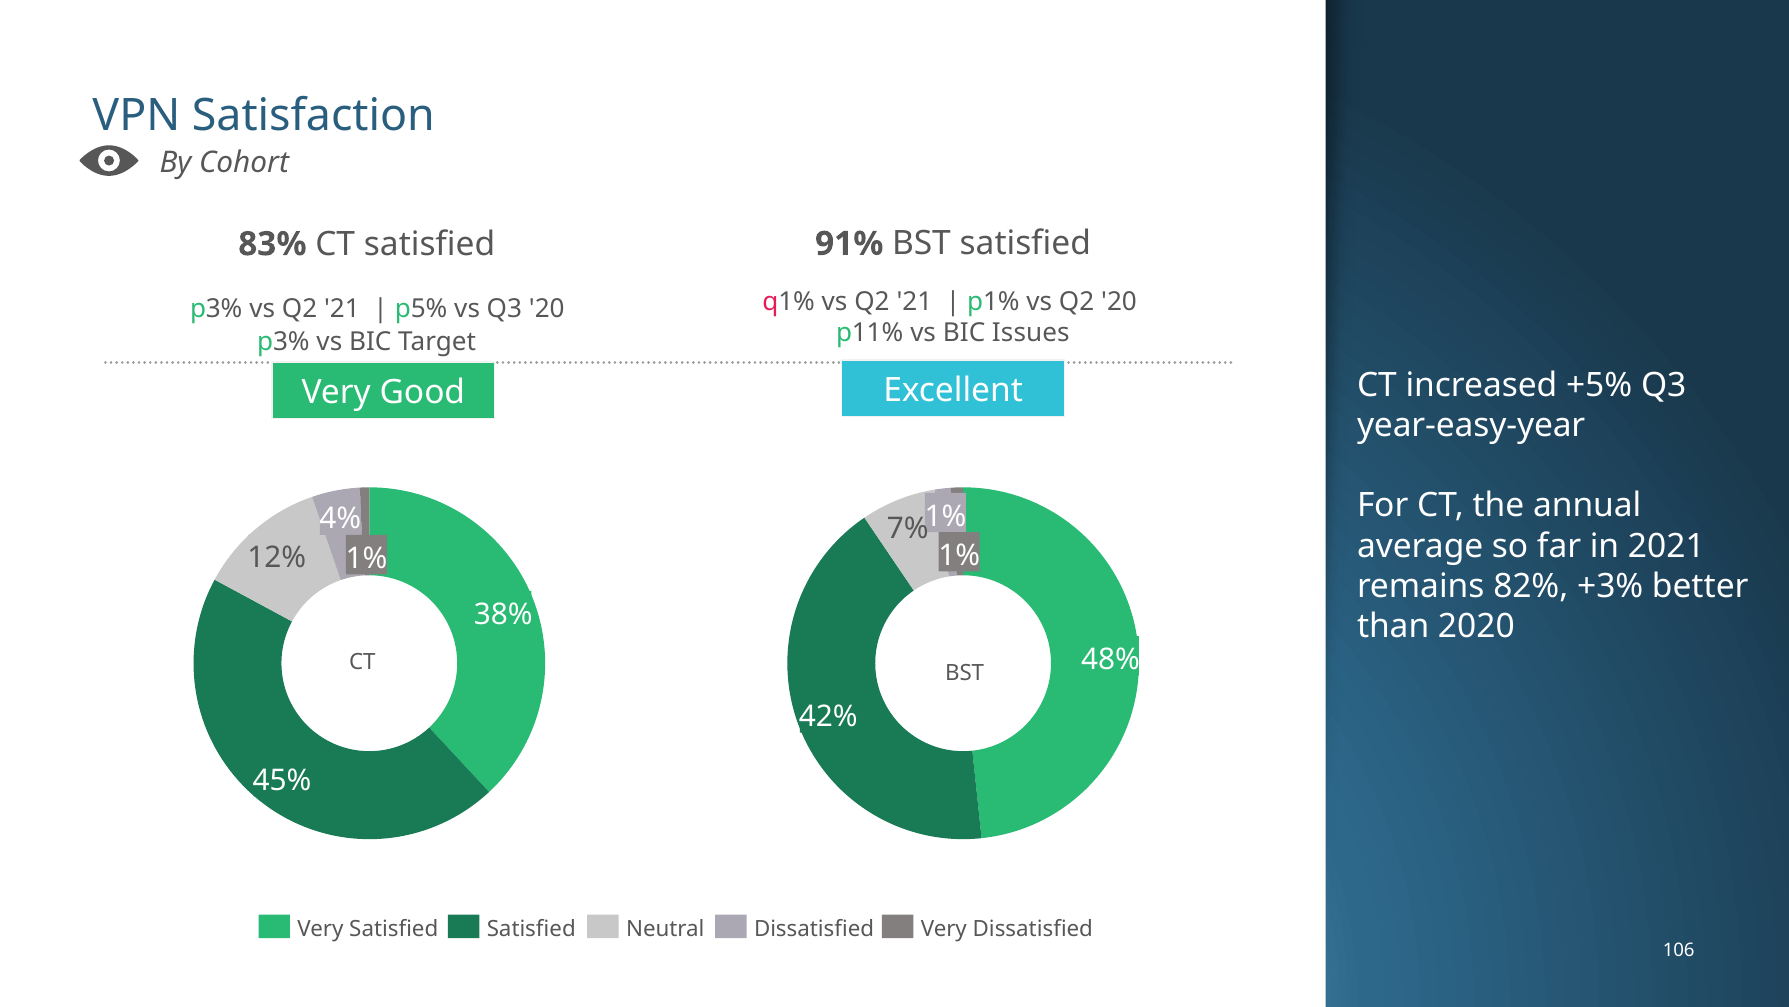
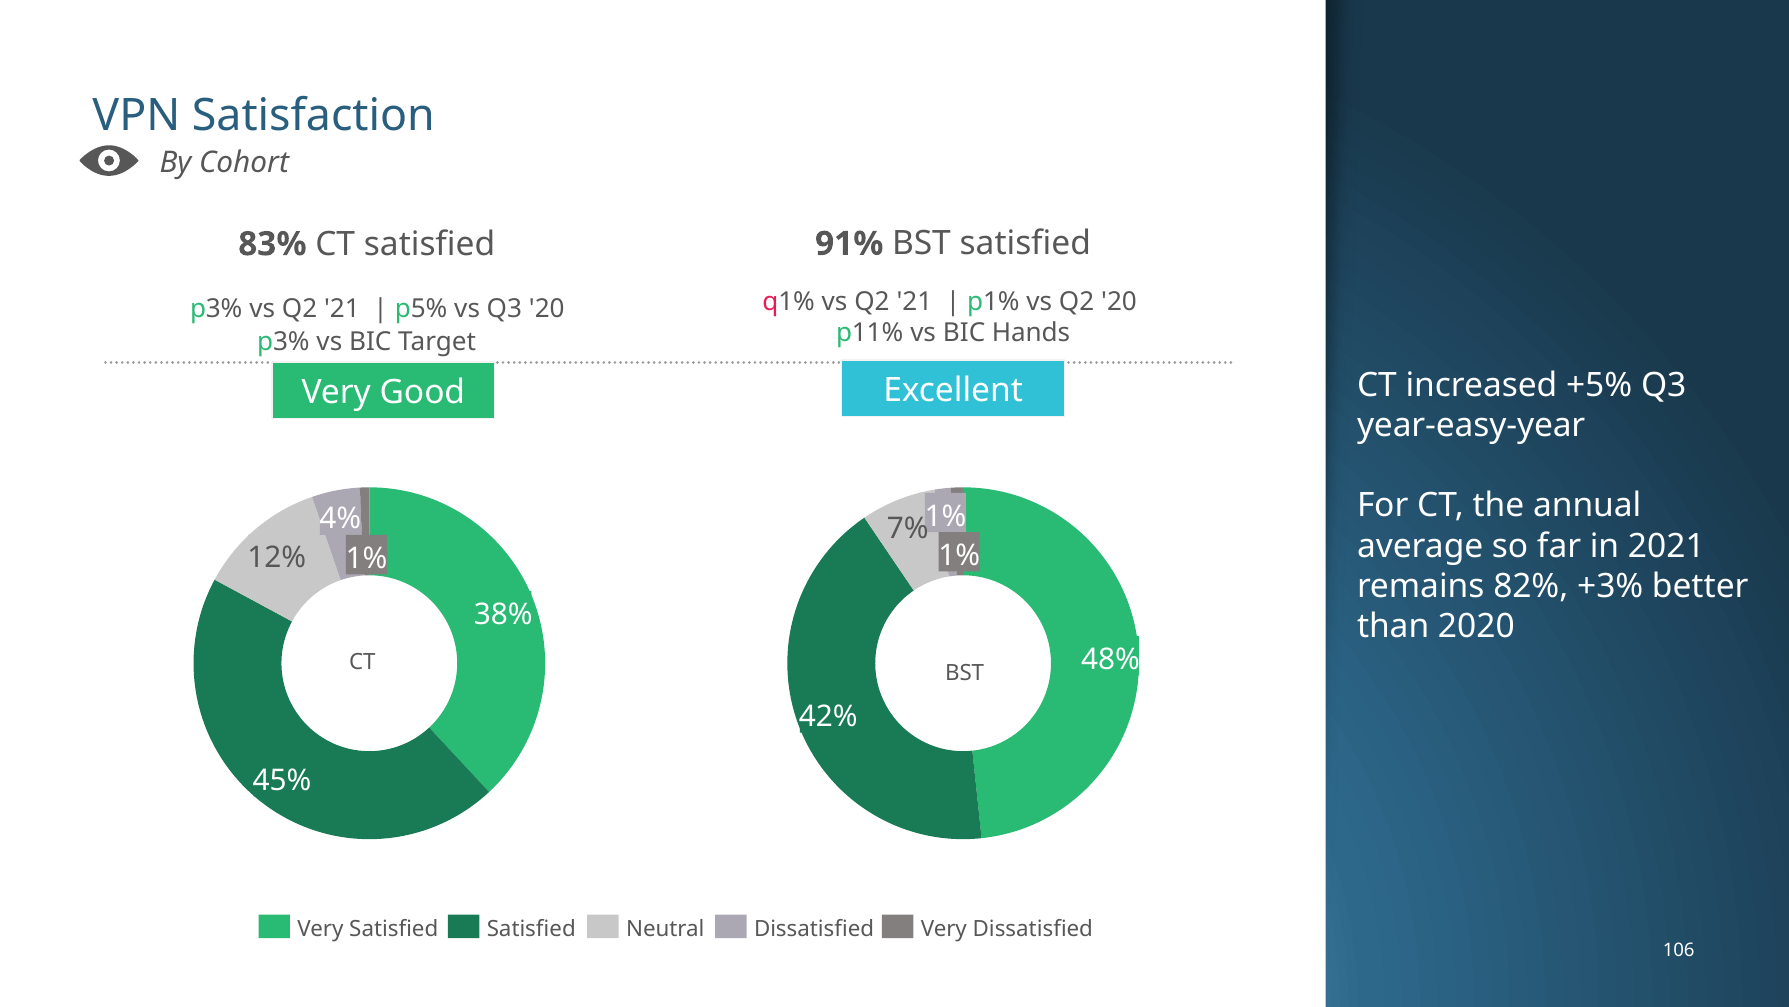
Issues: Issues -> Hands
